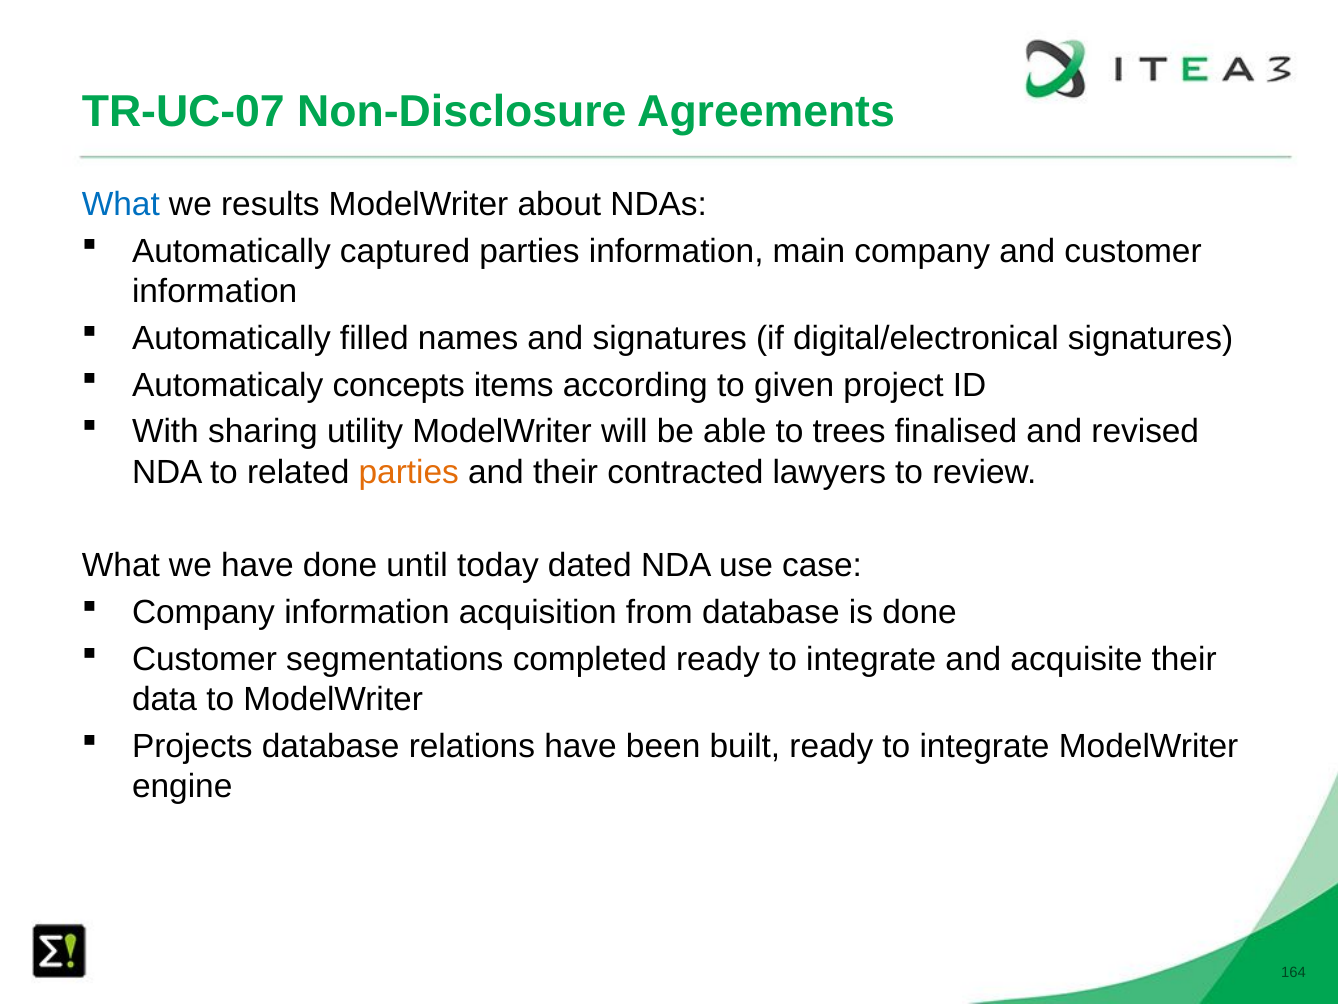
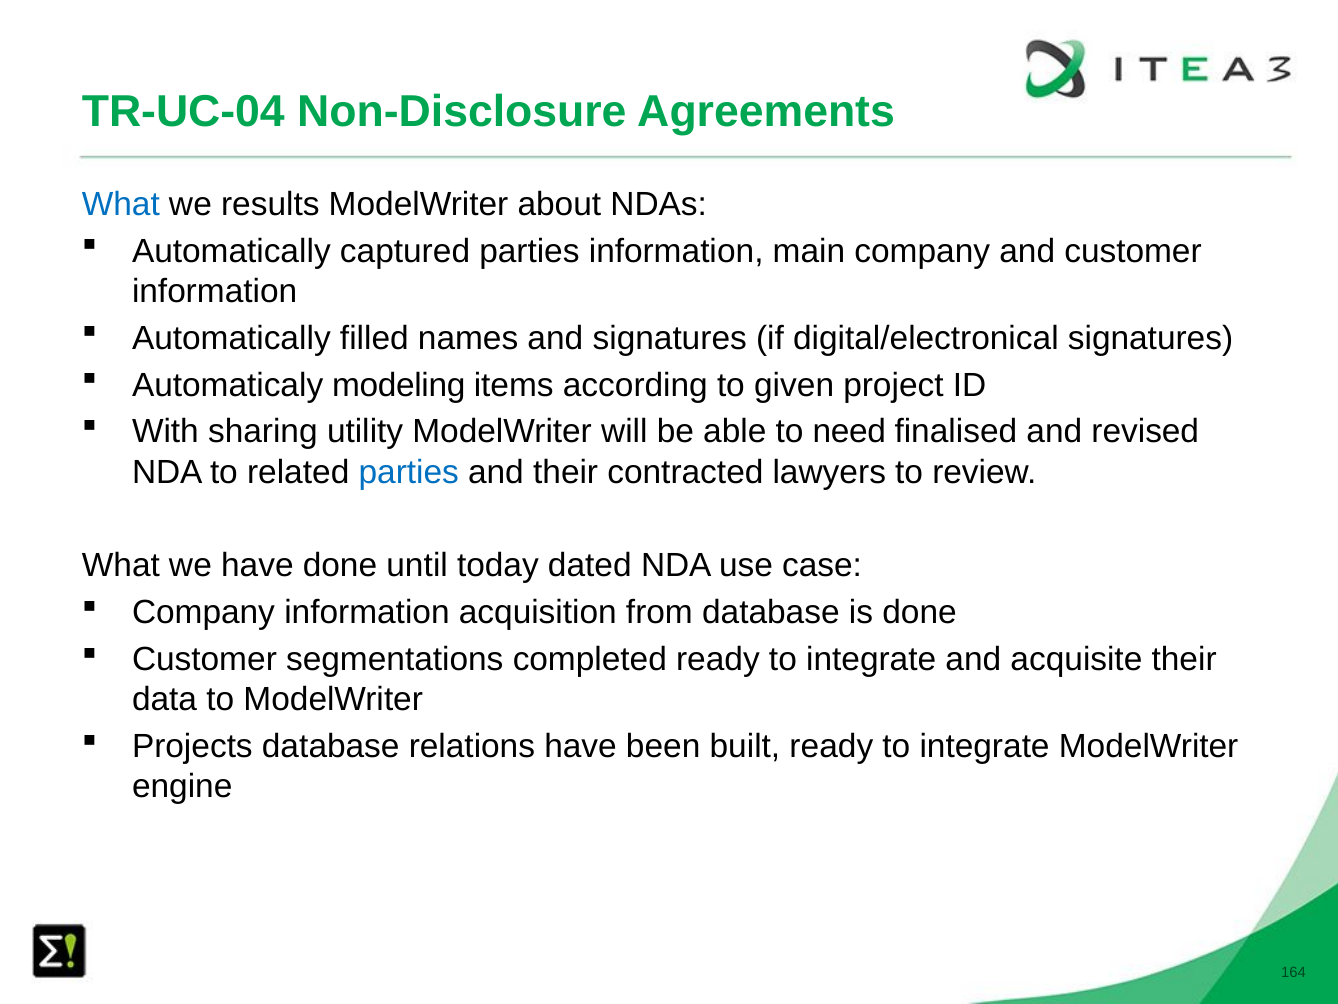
TR-UC-07: TR-UC-07 -> TR-UC-04
concepts: concepts -> modeling
trees: trees -> need
parties at (409, 472) colour: orange -> blue
